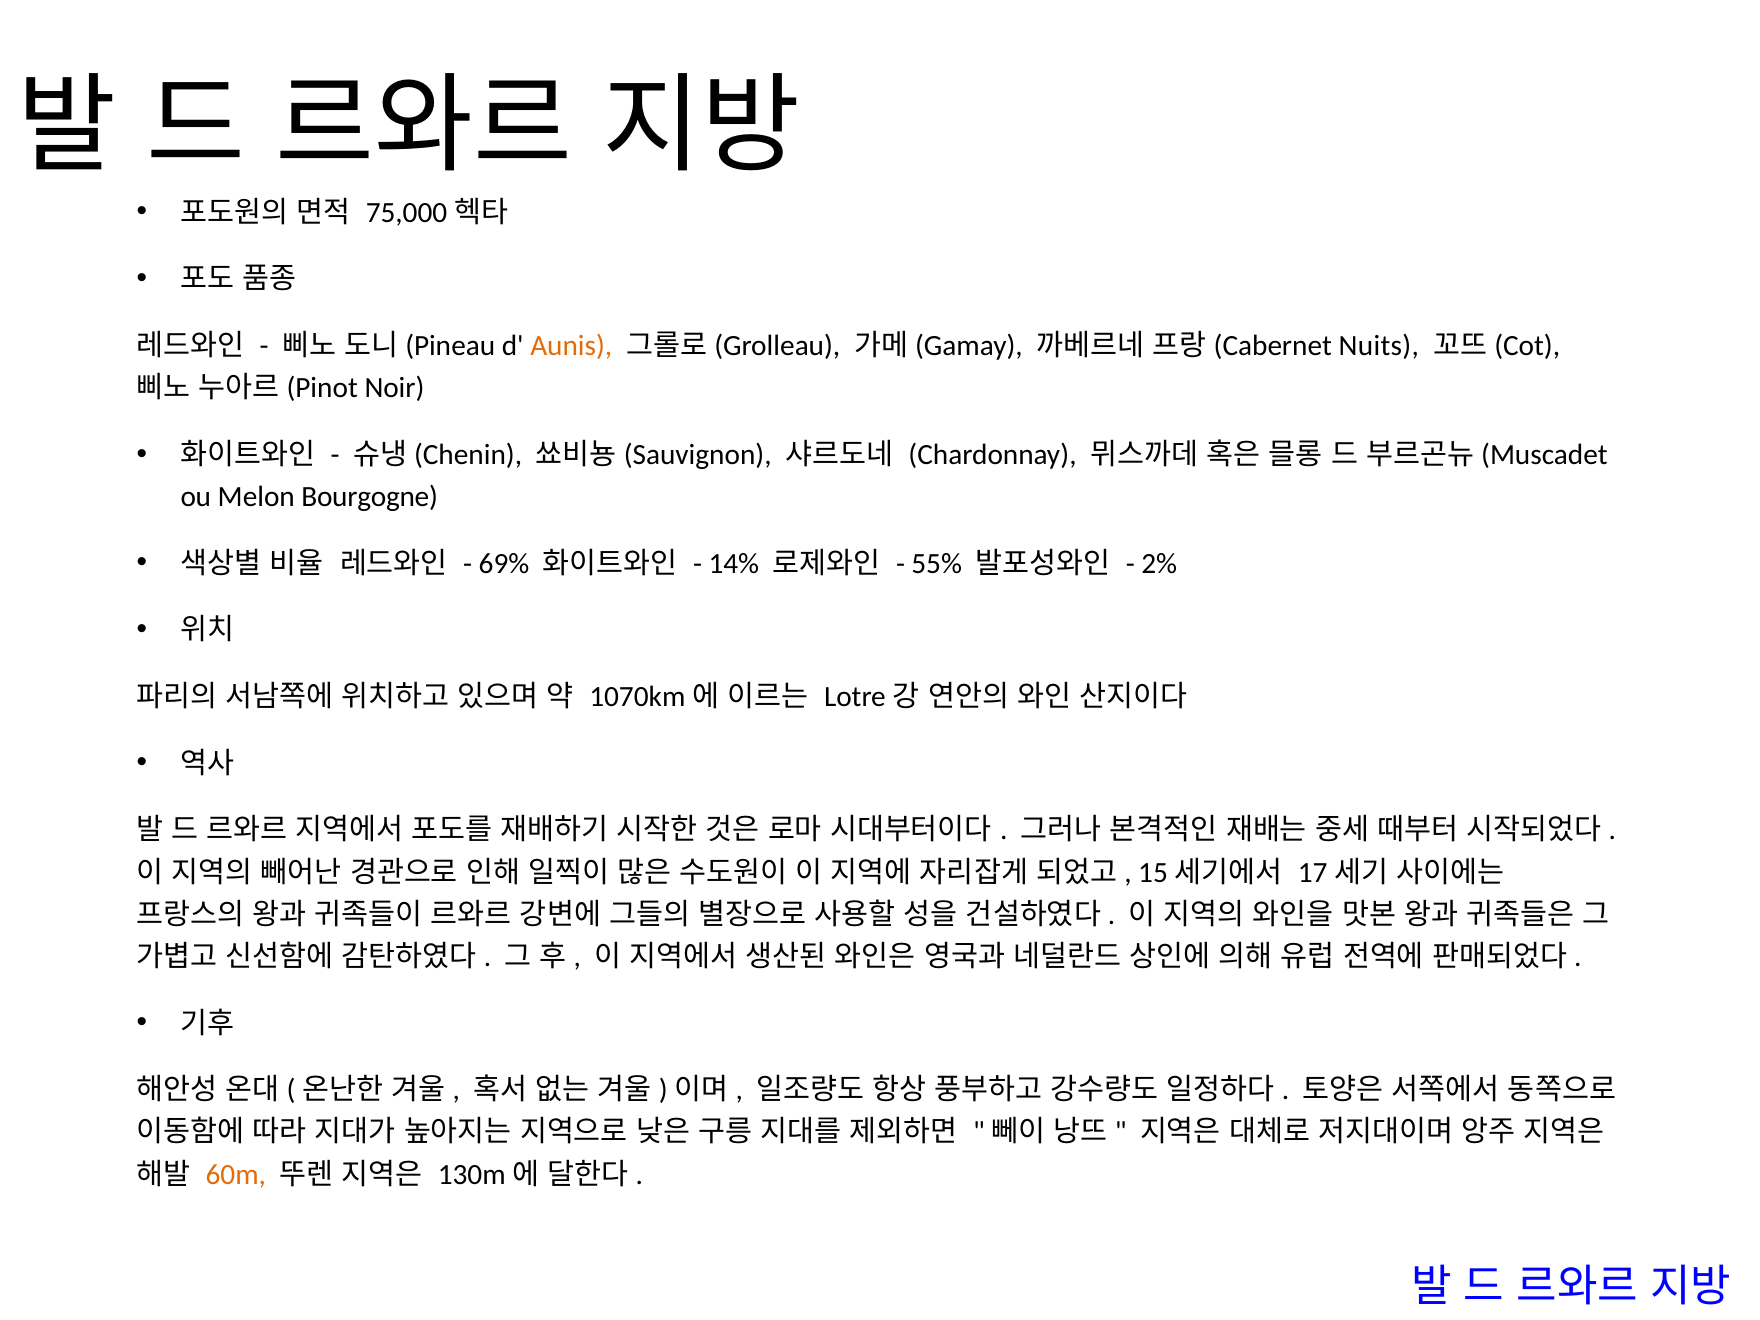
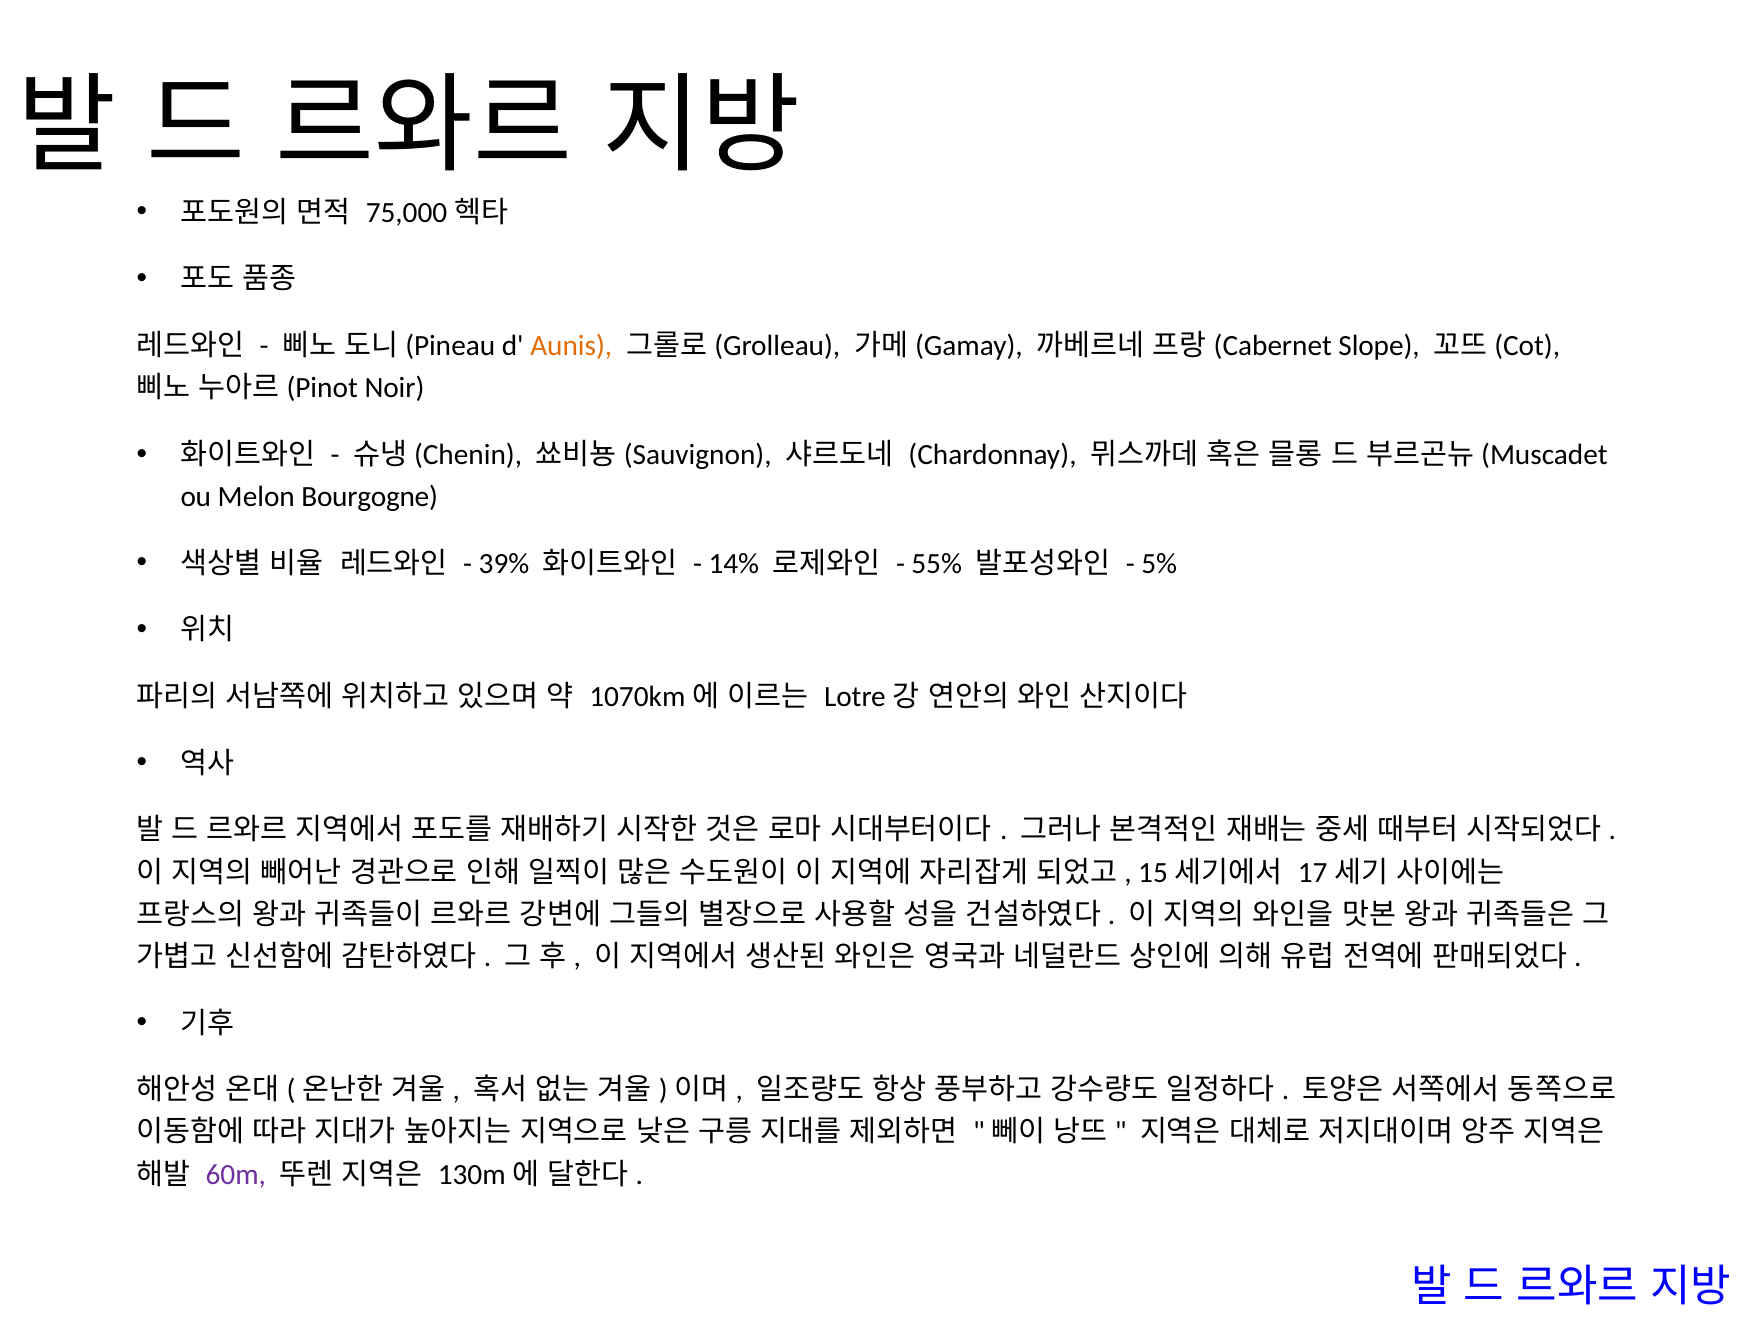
Nuits: Nuits -> Slope
69%: 69% -> 39%
2%: 2% -> 5%
60m colour: orange -> purple
